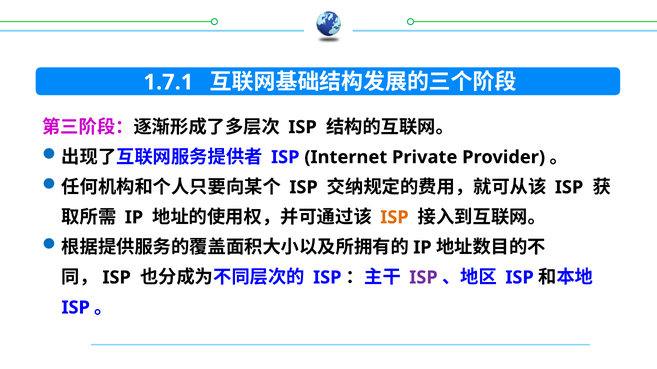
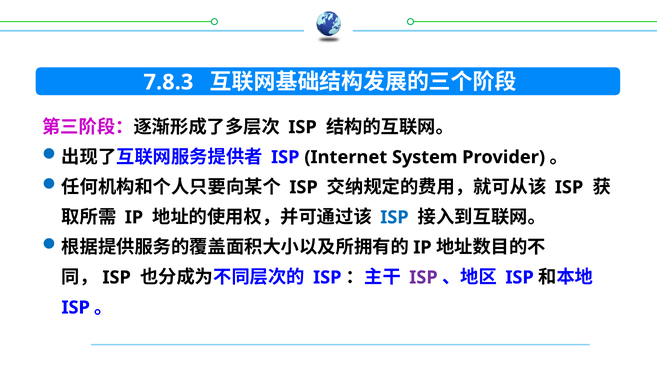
1.7.1: 1.7.1 -> 7.8.3
Private: Private -> System
ISP at (394, 218) colour: orange -> blue
